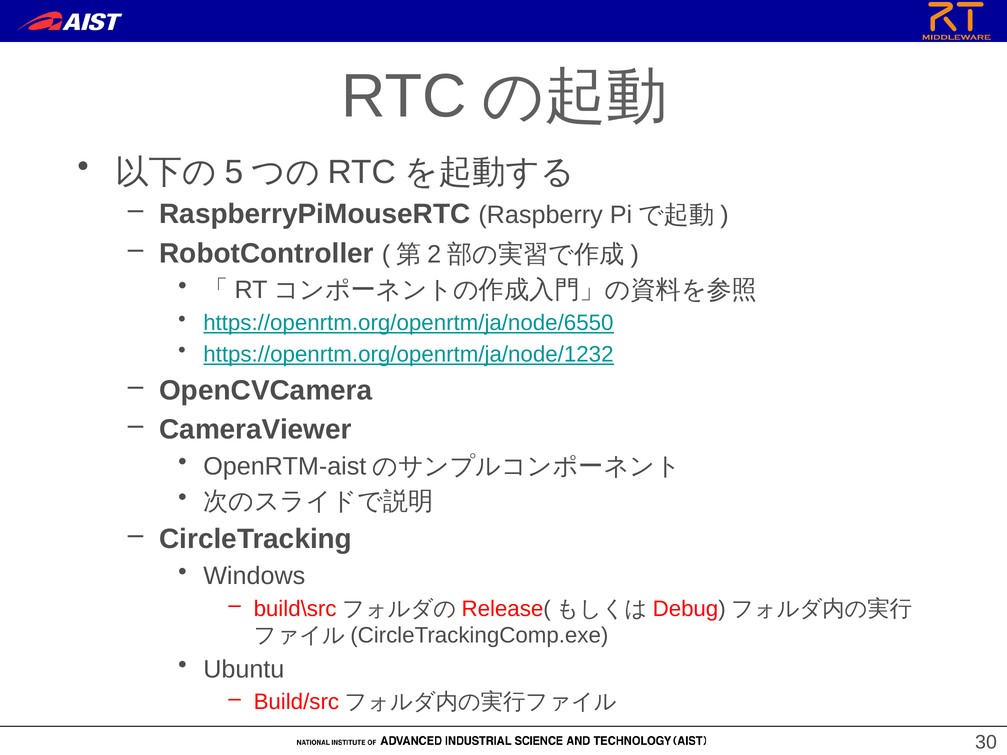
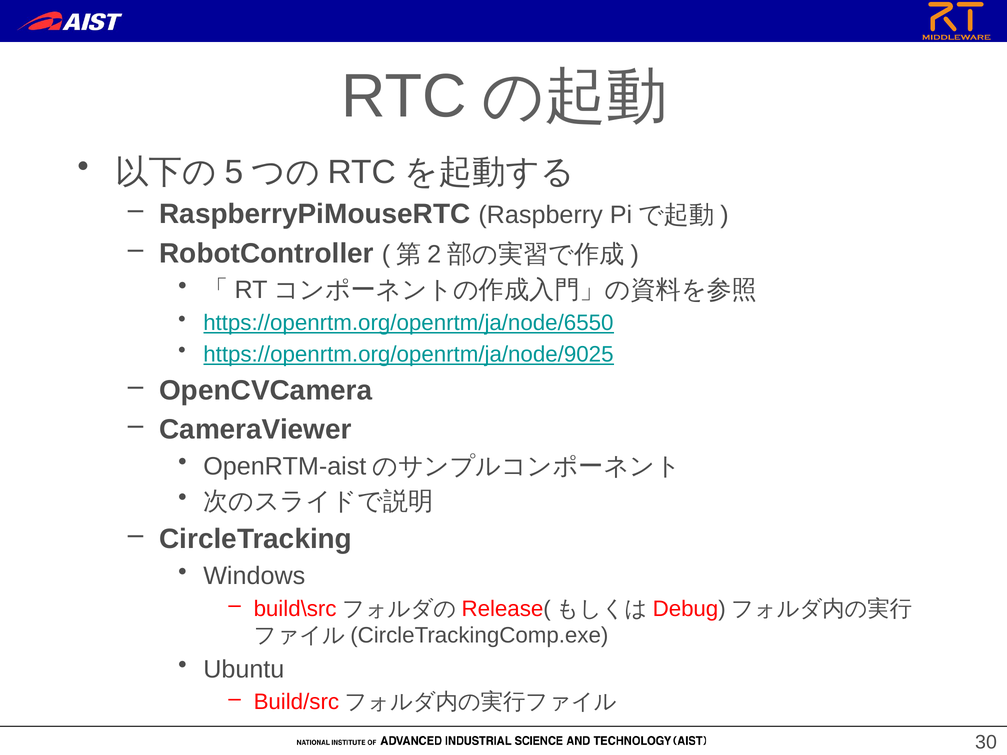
https://openrtm.org/openrtm/ja/node/1232: https://openrtm.org/openrtm/ja/node/1232 -> https://openrtm.org/openrtm/ja/node/9025
